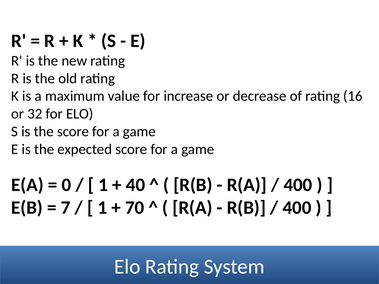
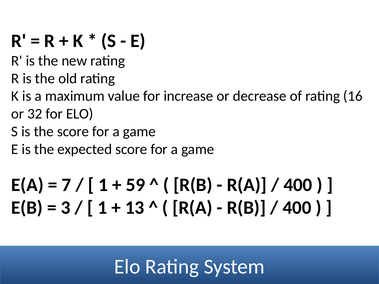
0: 0 -> 7
40: 40 -> 59
7: 7 -> 3
70: 70 -> 13
